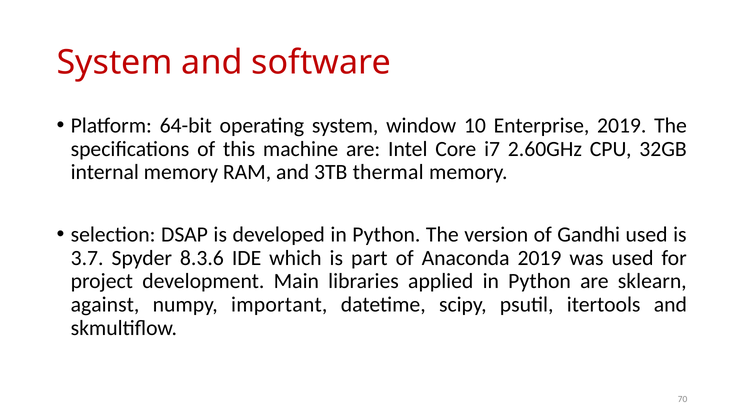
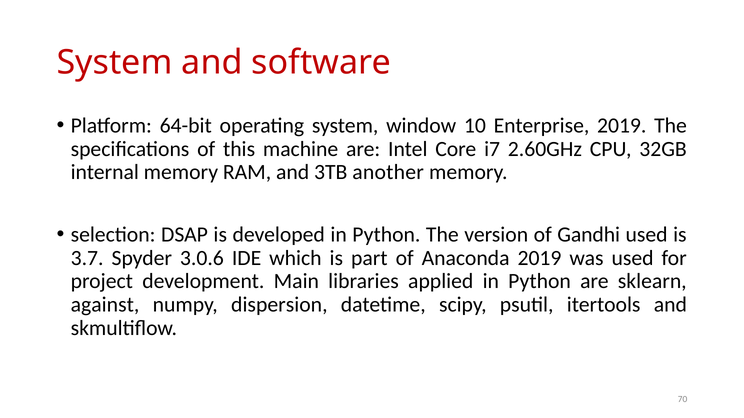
thermal: thermal -> another
8.3.6: 8.3.6 -> 3.0.6
important: important -> dispersion
